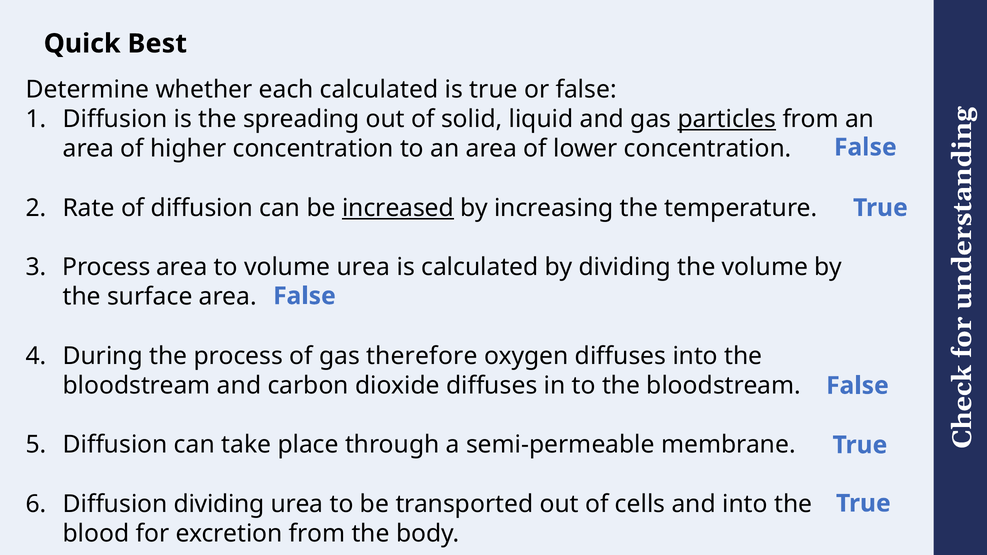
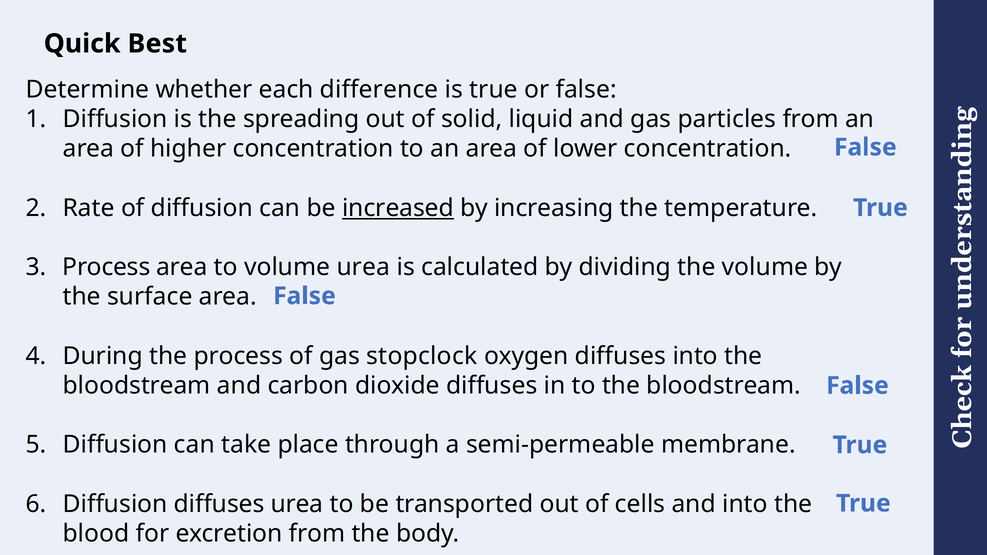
each calculated: calculated -> difference
particles underline: present -> none
therefore: therefore -> stopclock
Diffusion dividing: dividing -> diffuses
